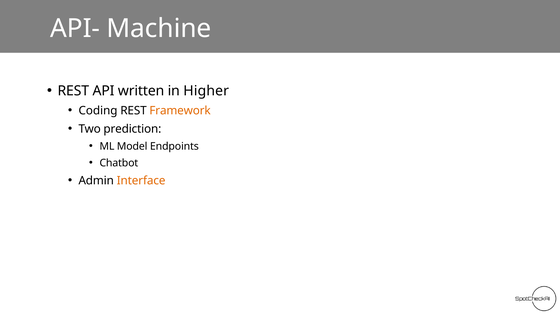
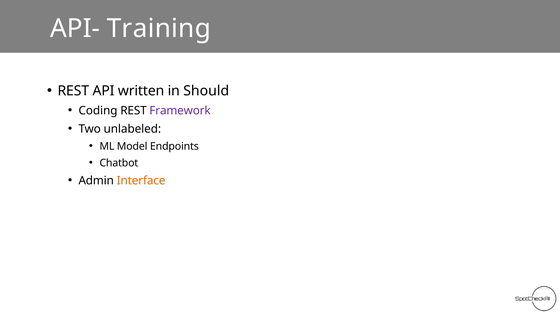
Machine: Machine -> Training
Higher: Higher -> Should
Framework colour: orange -> purple
prediction: prediction -> unlabeled
